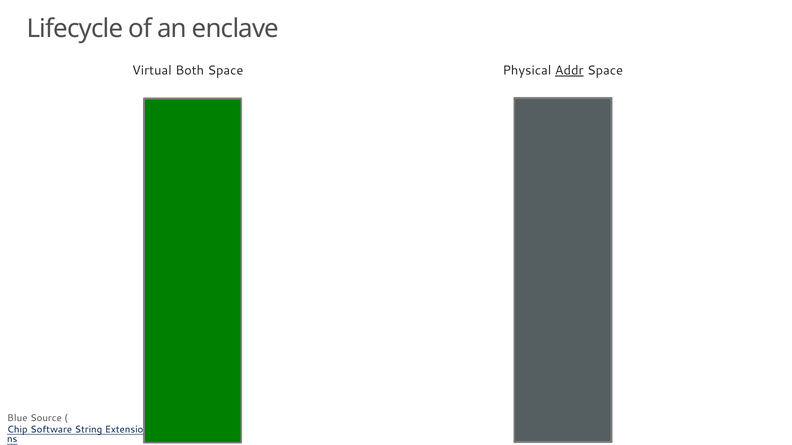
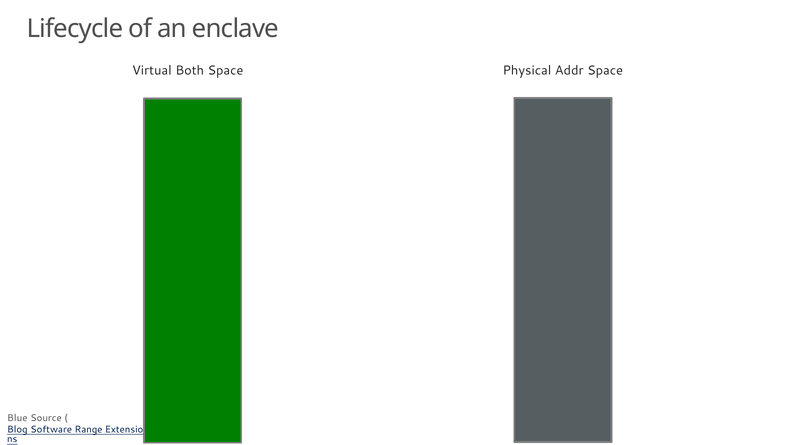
Addr underline: present -> none
Chip: Chip -> Blog
String: String -> Range
